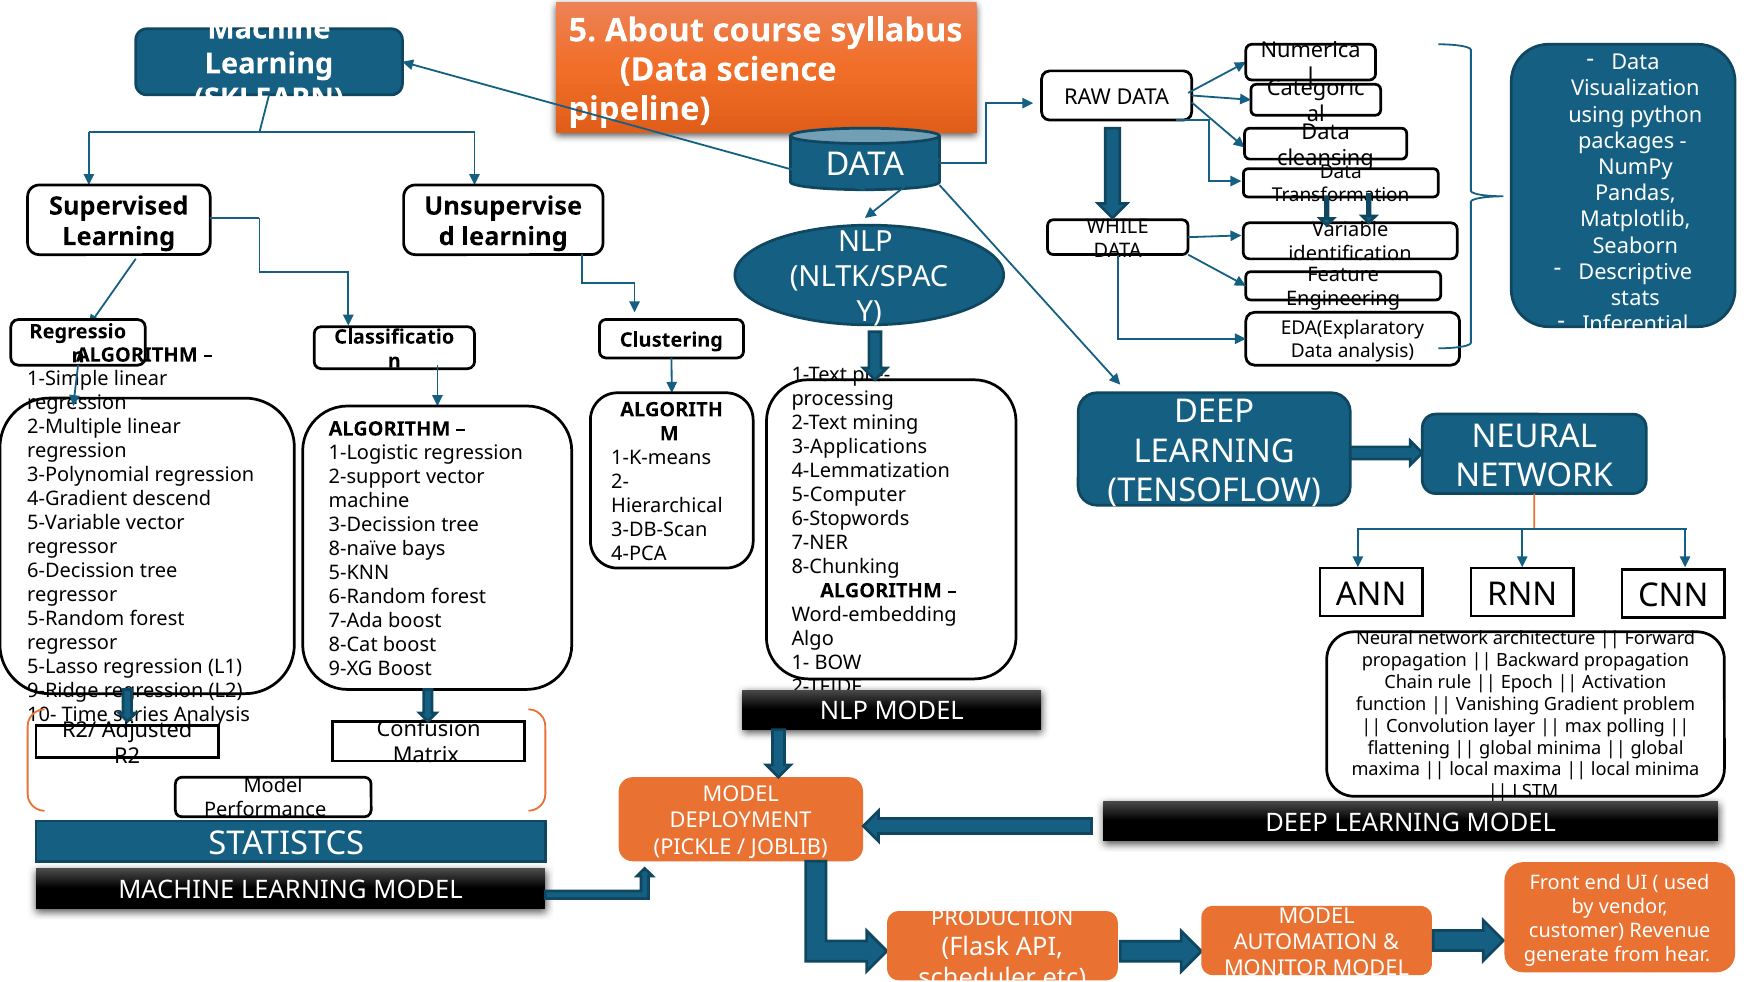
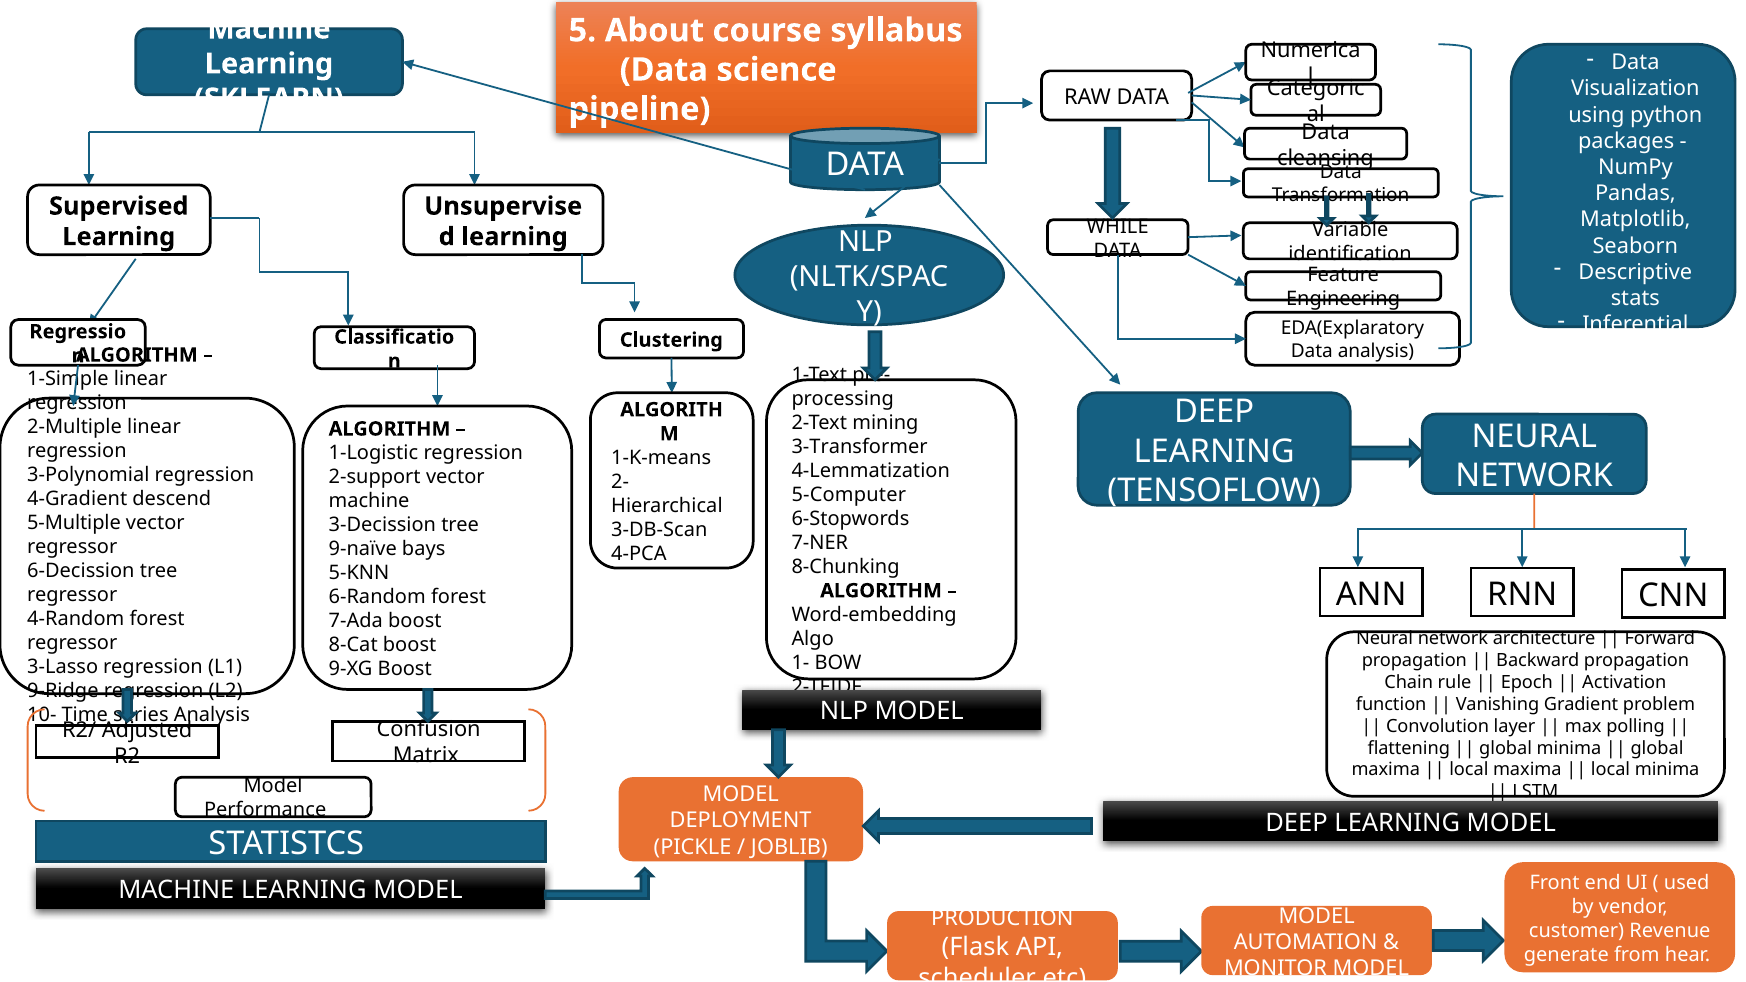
3-Applications: 3-Applications -> 3-Transformer
5-Variable: 5-Variable -> 5-Multiple
8-naïve: 8-naïve -> 9-naïve
5-Random: 5-Random -> 4-Random
5-Lasso: 5-Lasso -> 3-Lasso
